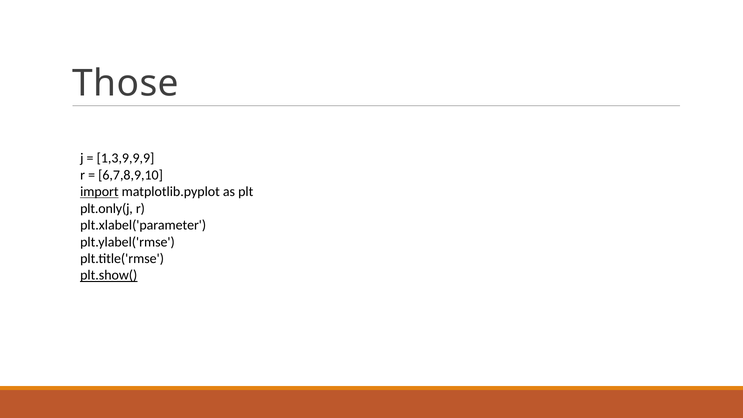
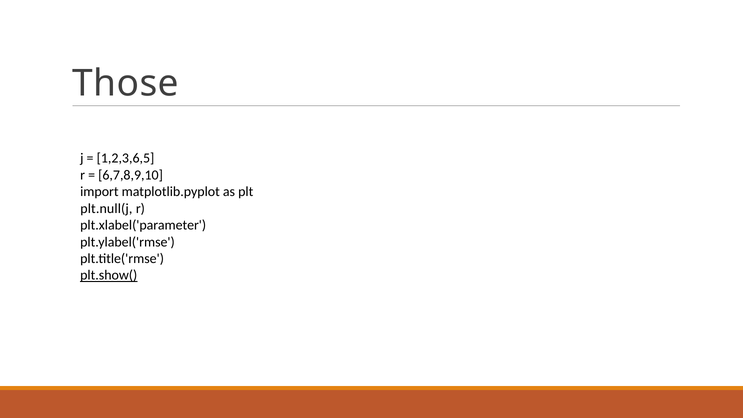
1,3,9,9,9: 1,3,9,9,9 -> 1,2,3,6,5
import underline: present -> none
plt.only(j: plt.only(j -> plt.null(j
